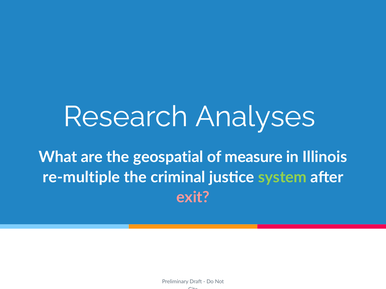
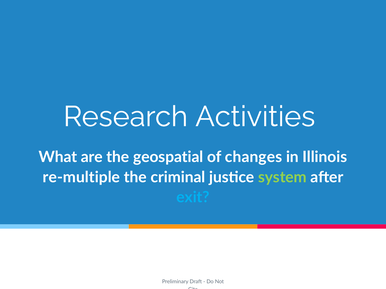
Analyses: Analyses -> Activities
measure: measure -> changes
exit colour: pink -> light blue
